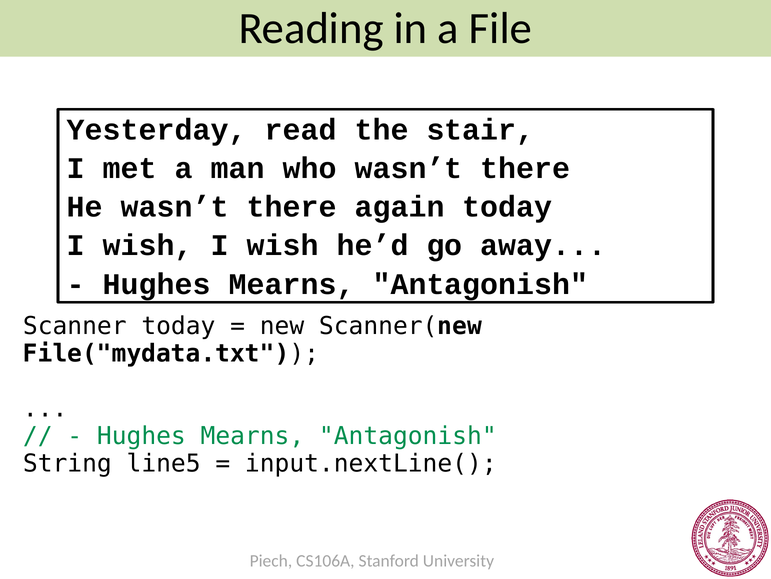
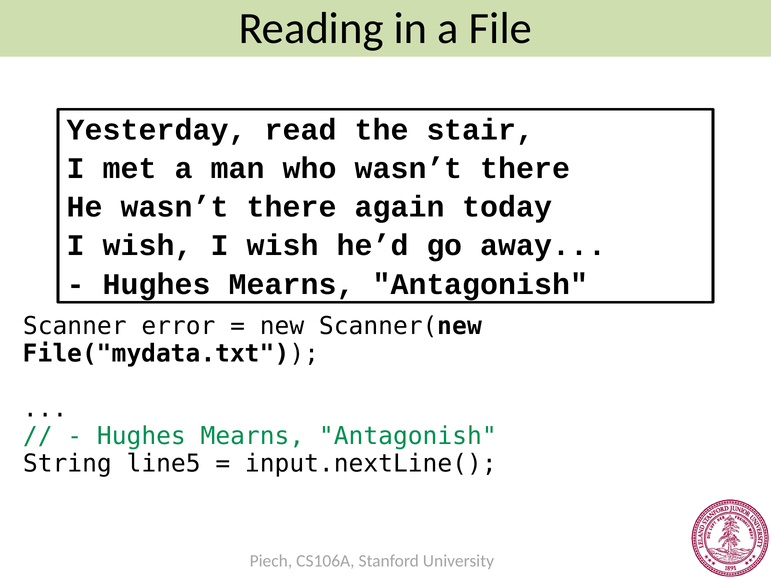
Scanner today: today -> error
